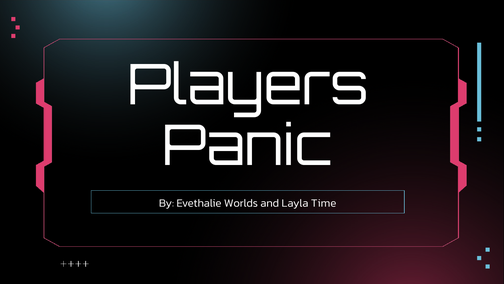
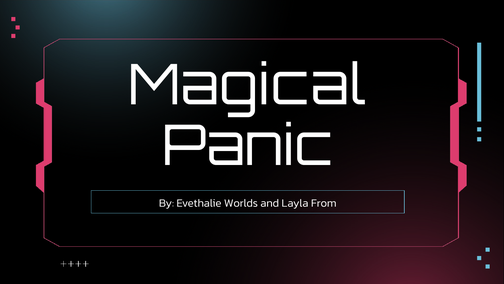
Players: Players -> Magical
Time: Time -> From
